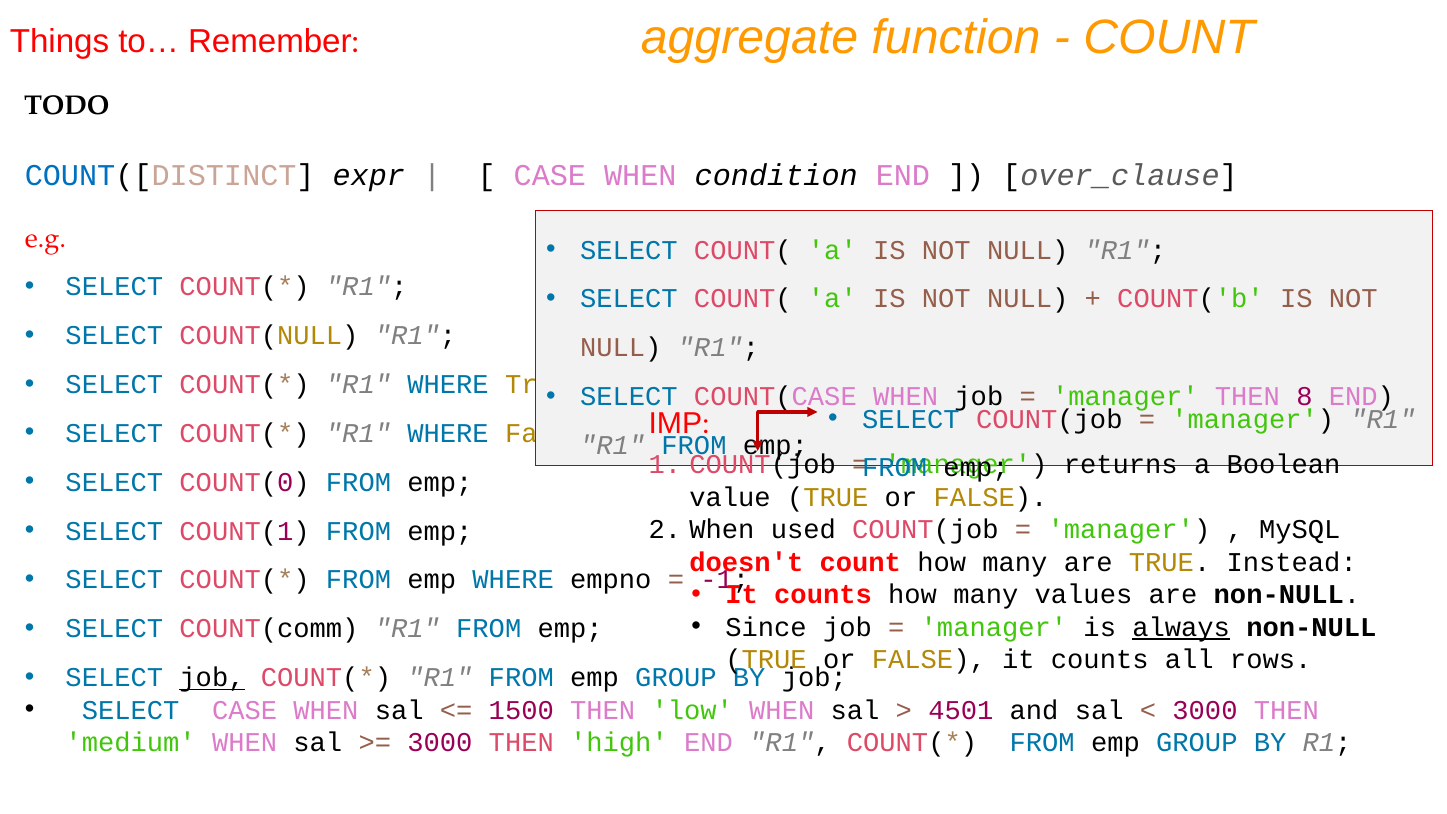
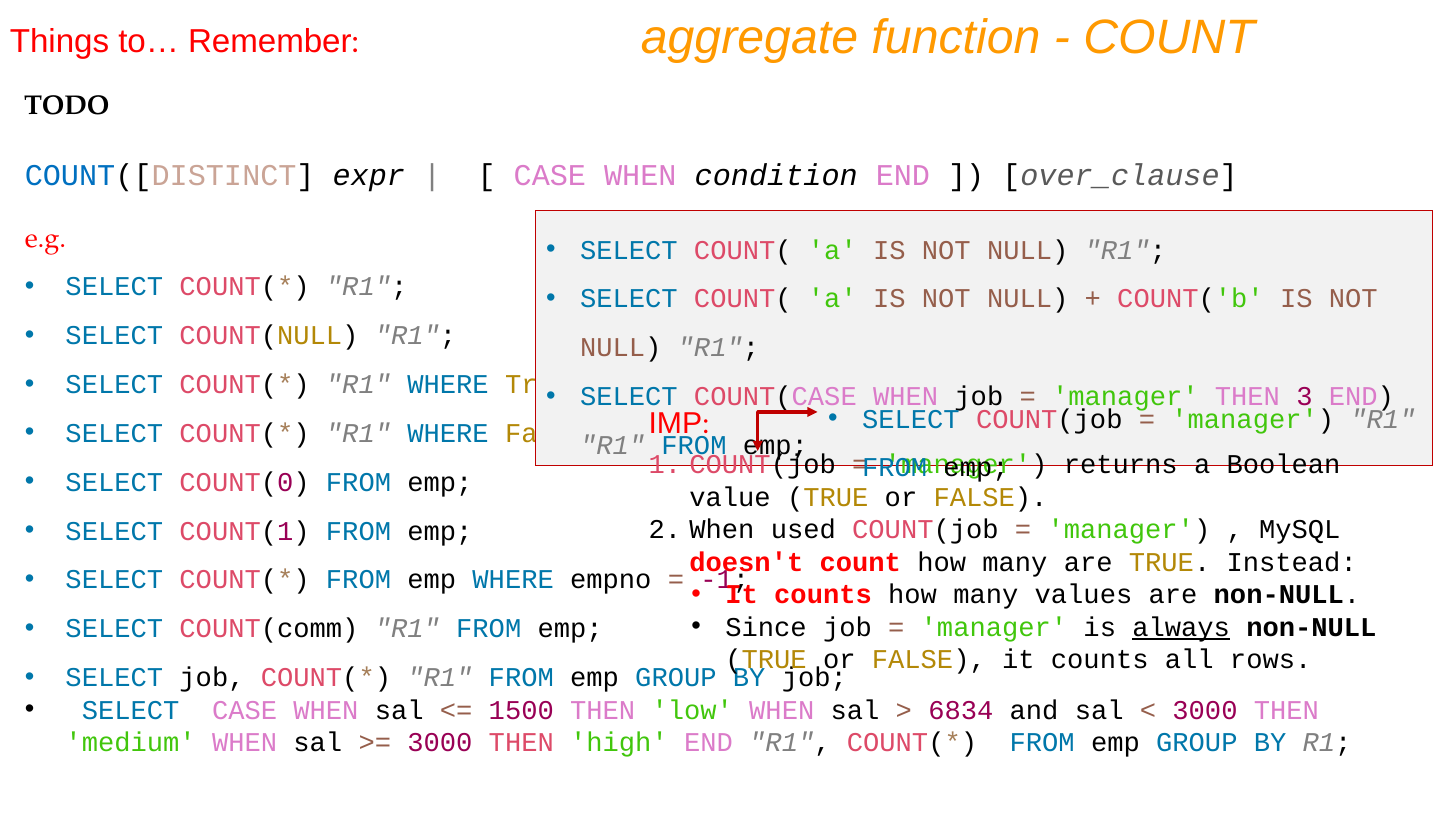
8: 8 -> 3
job at (212, 678) underline: present -> none
4501: 4501 -> 6834
